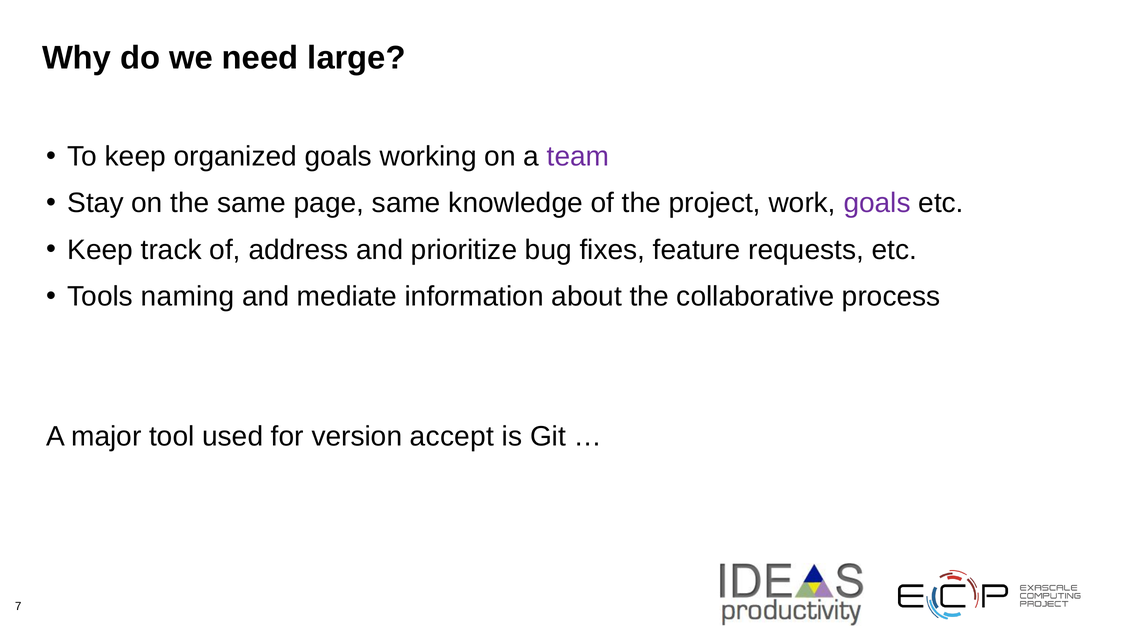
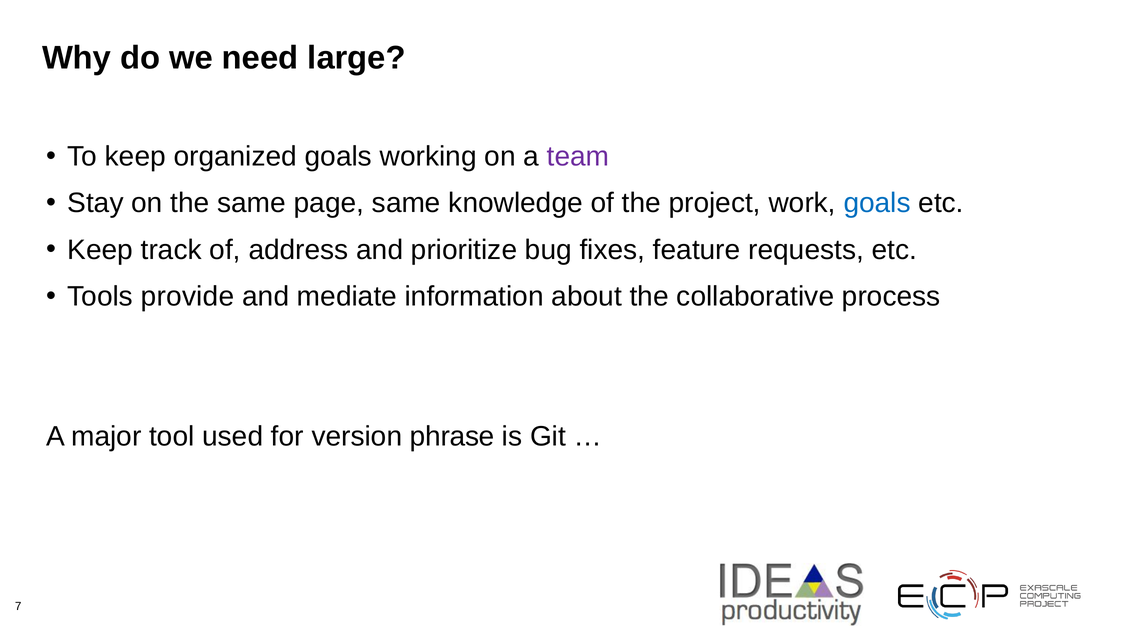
goals at (877, 203) colour: purple -> blue
naming: naming -> provide
accept: accept -> phrase
